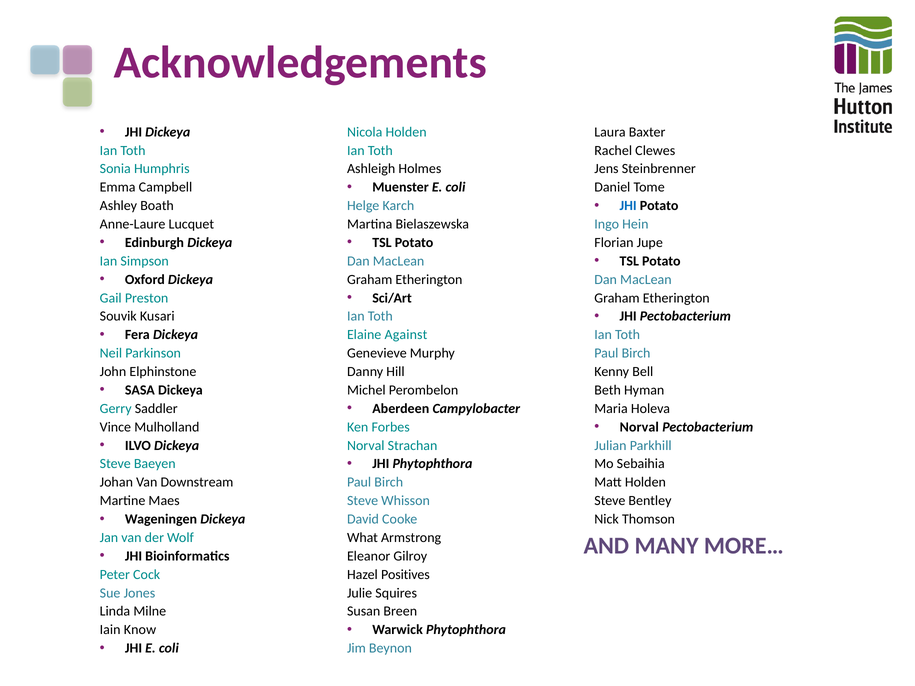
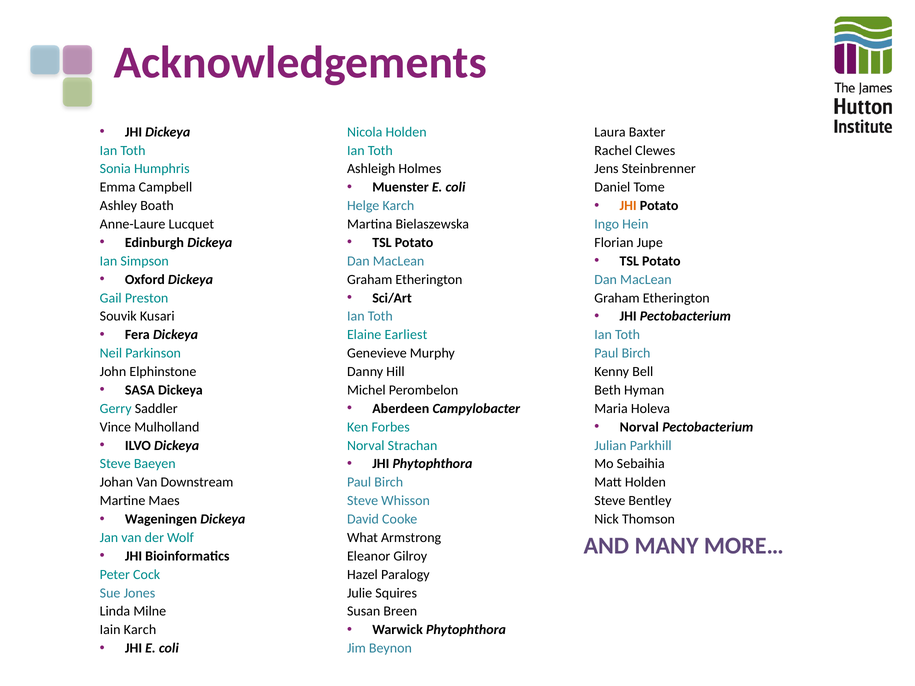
JHI at (628, 206) colour: blue -> orange
Against: Against -> Earliest
Positives: Positives -> Paralogy
Iain Know: Know -> Karch
